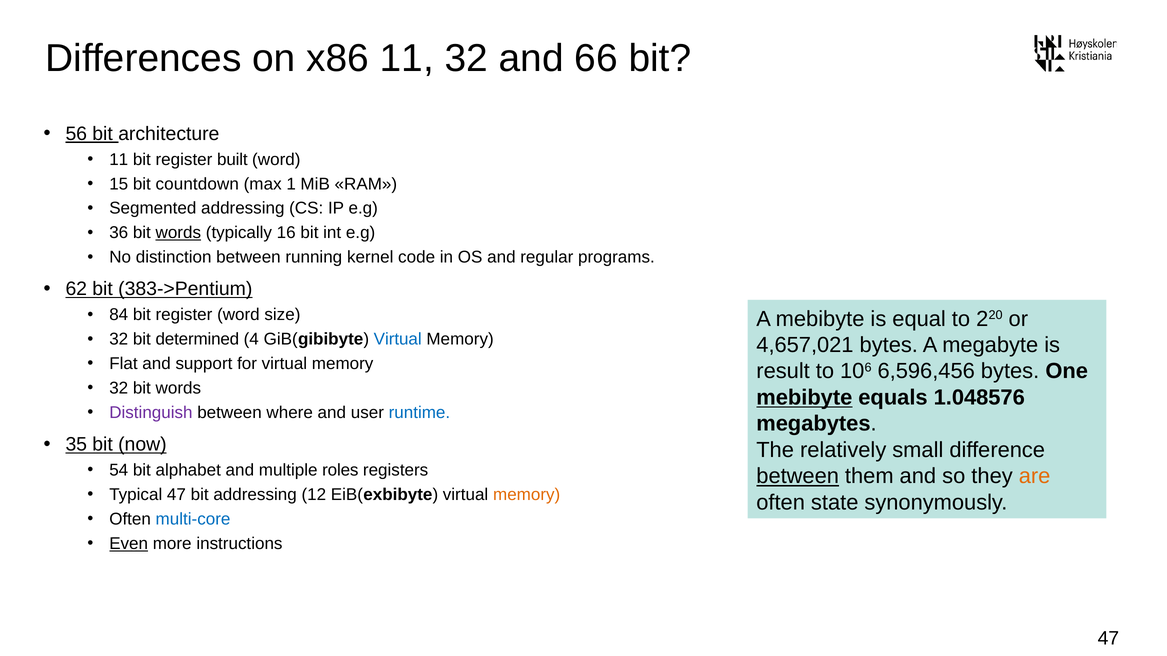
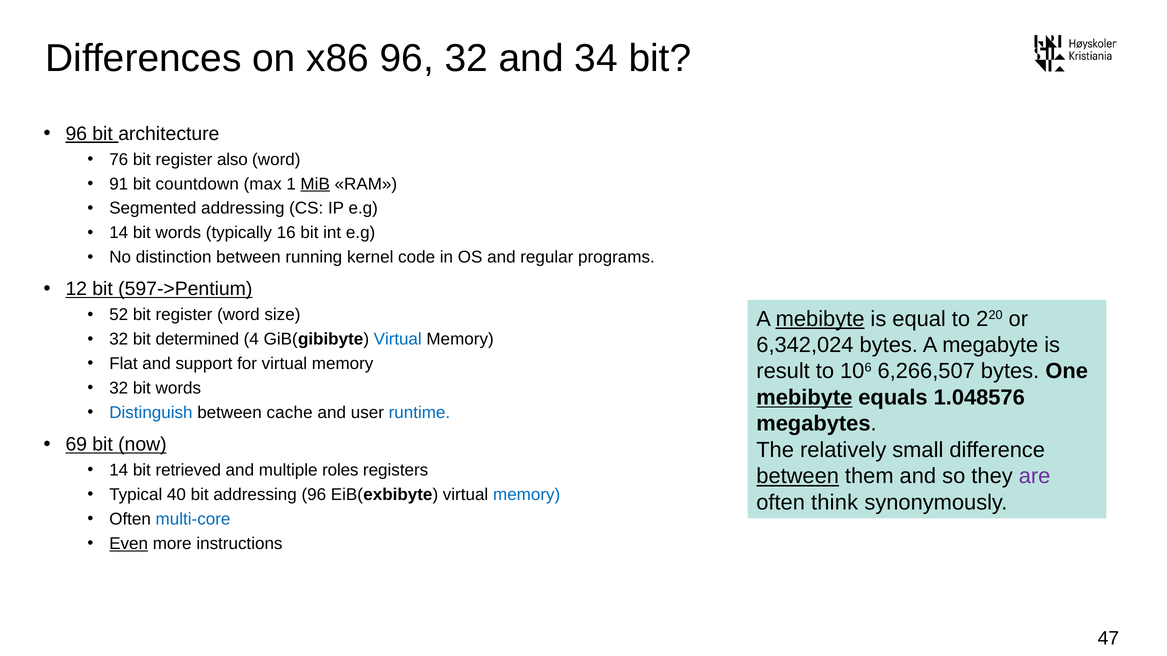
x86 11: 11 -> 96
66: 66 -> 34
56 at (76, 134): 56 -> 96
11 at (119, 160): 11 -> 76
built: built -> also
15: 15 -> 91
MiB underline: none -> present
36 at (119, 233): 36 -> 14
words at (178, 233) underline: present -> none
62: 62 -> 12
383->Pentium: 383->Pentium -> 597->Pentium
84: 84 -> 52
mebibyte at (820, 319) underline: none -> present
4,657,021: 4,657,021 -> 6,342,024
6,596,456: 6,596,456 -> 6,266,507
Distinguish colour: purple -> blue
where: where -> cache
35: 35 -> 69
54 at (119, 470): 54 -> 14
alphabet: alphabet -> retrieved
are colour: orange -> purple
Typical 47: 47 -> 40
addressing 12: 12 -> 96
memory at (527, 495) colour: orange -> blue
state: state -> think
